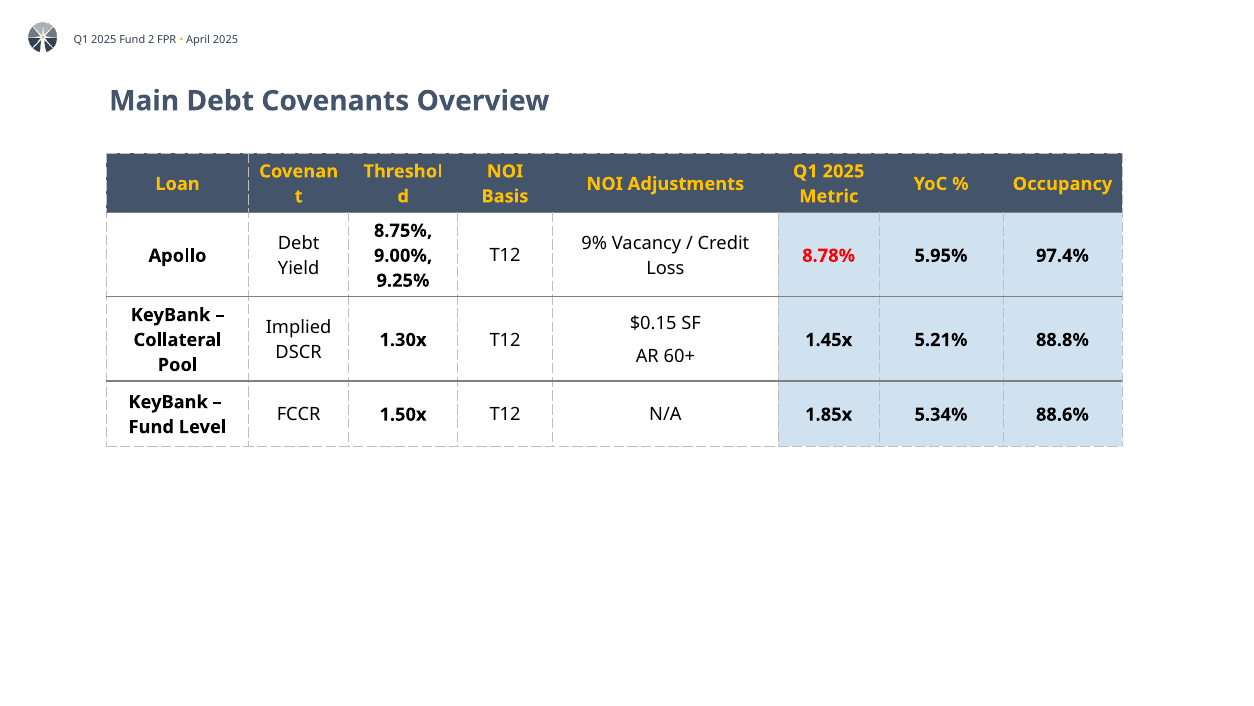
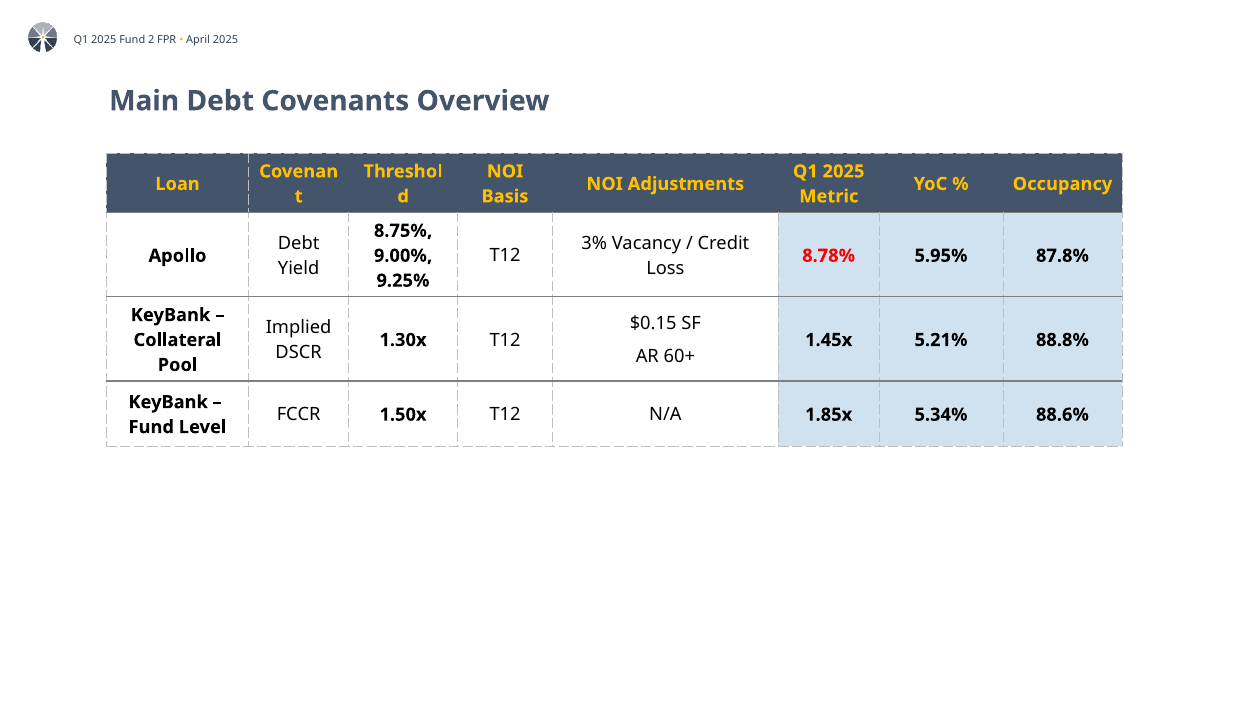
9%: 9% -> 3%
97.4%: 97.4% -> 87.8%
